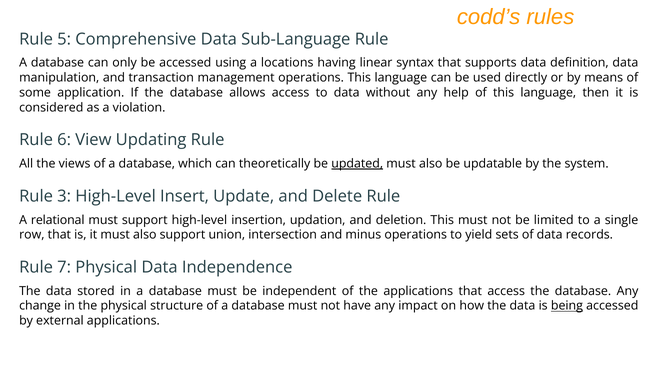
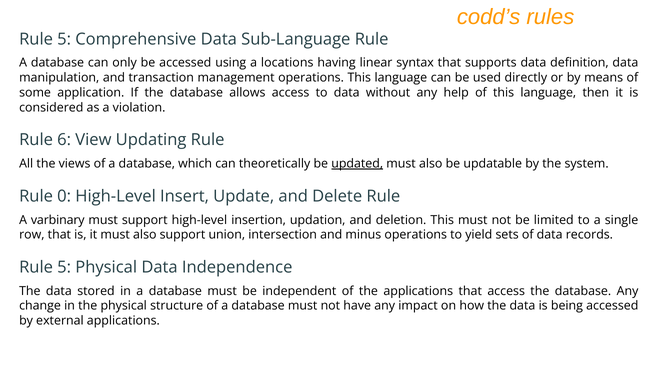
3: 3 -> 0
relational: relational -> varbinary
7 at (64, 268): 7 -> 5
being underline: present -> none
